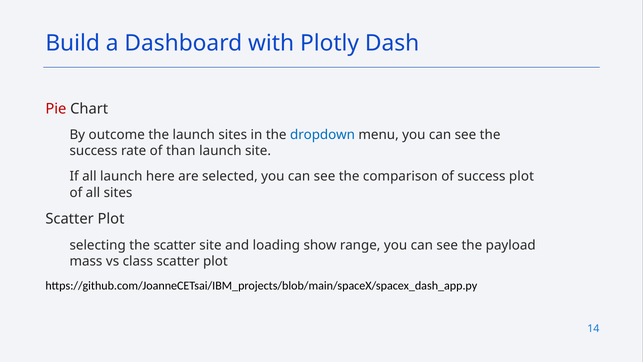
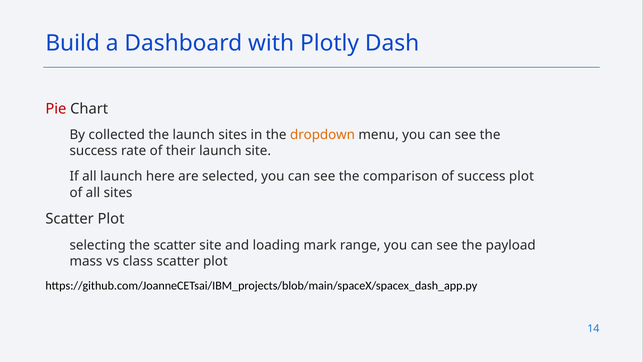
outcome: outcome -> collected
dropdown colour: blue -> orange
than: than -> their
show: show -> mark
